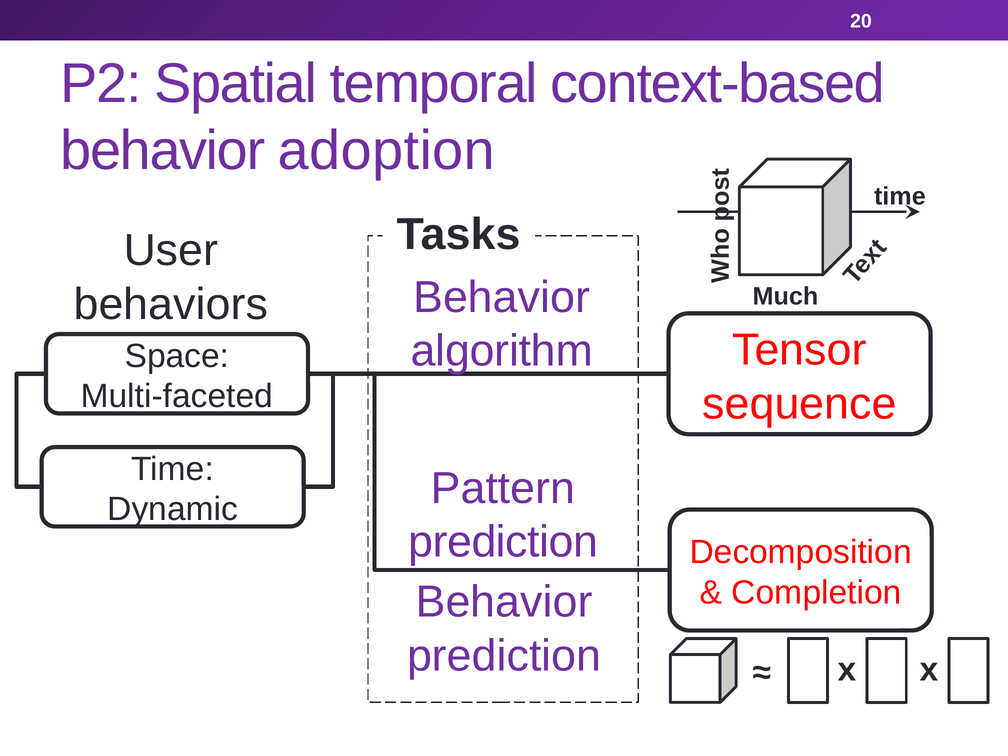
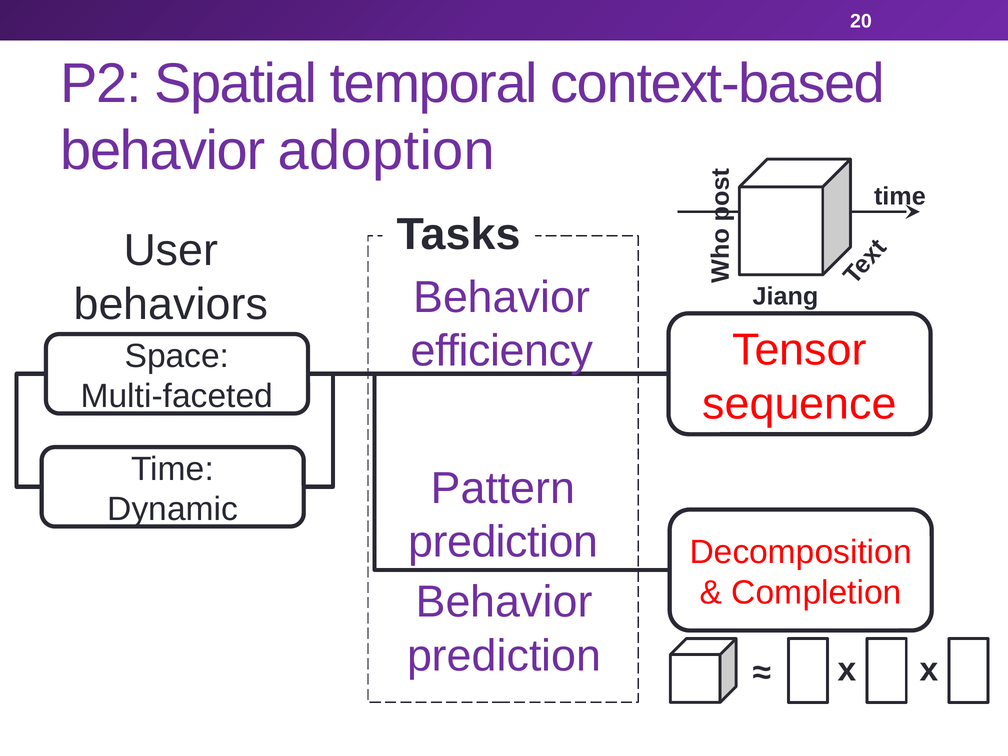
Much: Much -> Jiang
algorithm: algorithm -> efficiency
